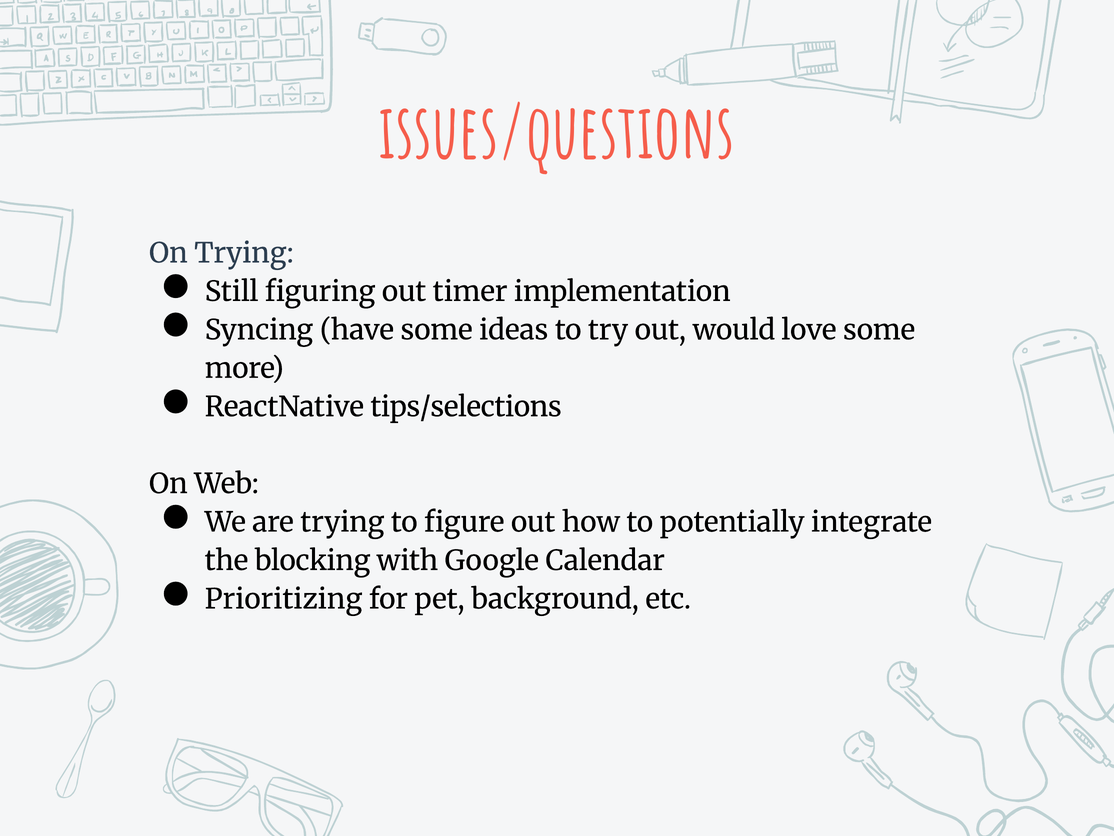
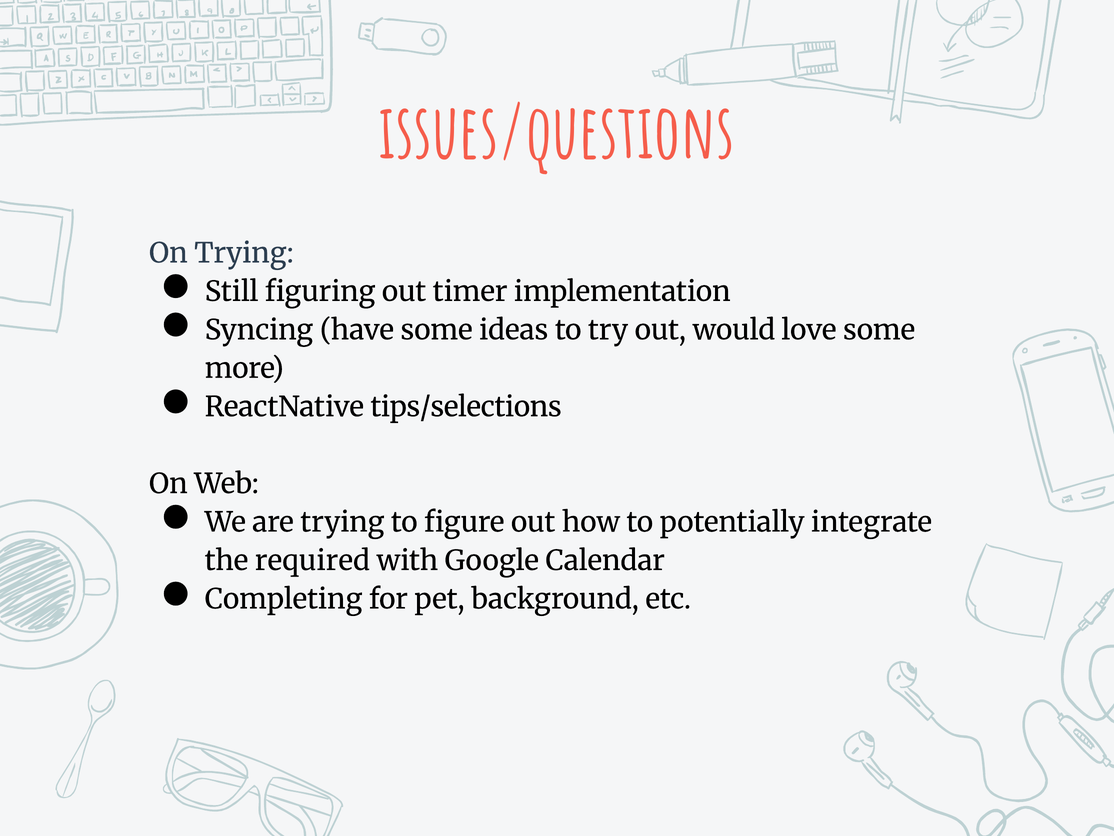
blocking: blocking -> required
Prioritizing: Prioritizing -> Completing
